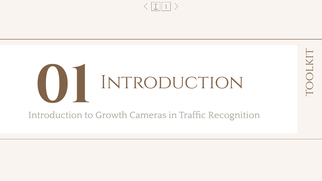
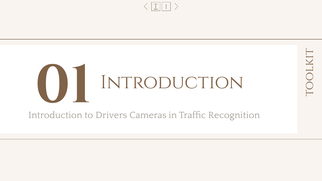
Growth: Growth -> Drivers
